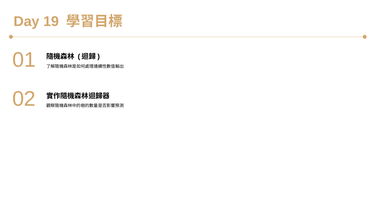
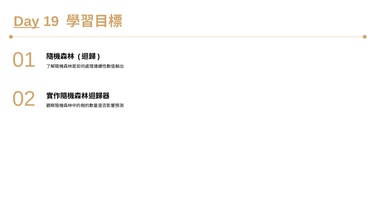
Day underline: none -> present
